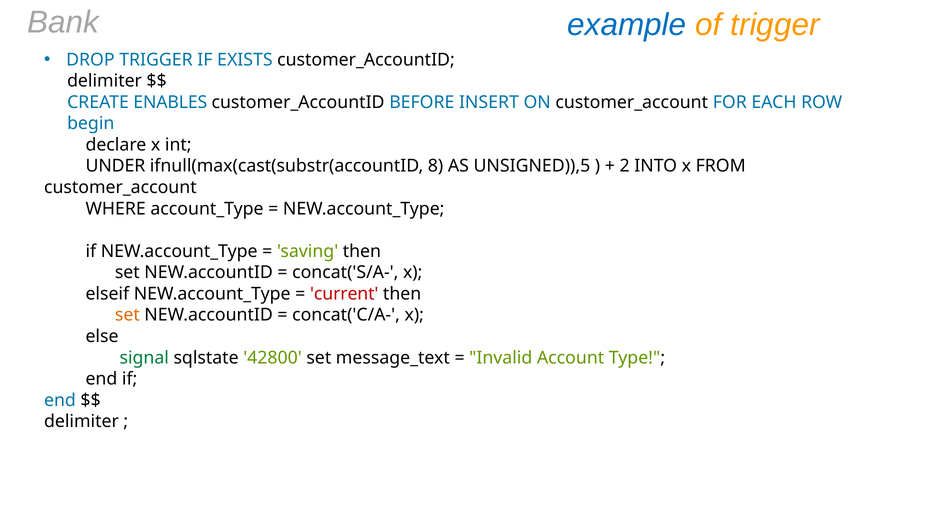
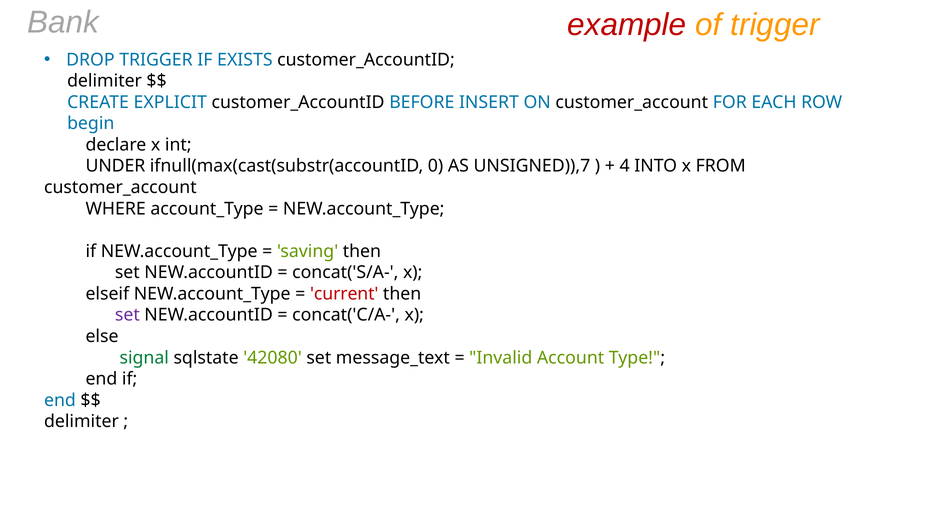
example colour: blue -> red
ENABLES: ENABLES -> EXPLICIT
8: 8 -> 0
UNSIGNED)),5: UNSIGNED)),5 -> UNSIGNED)),7
2: 2 -> 4
set at (127, 315) colour: orange -> purple
42800: 42800 -> 42080
